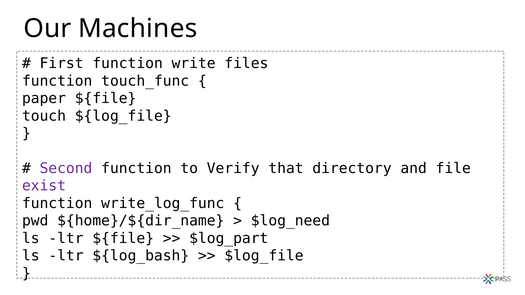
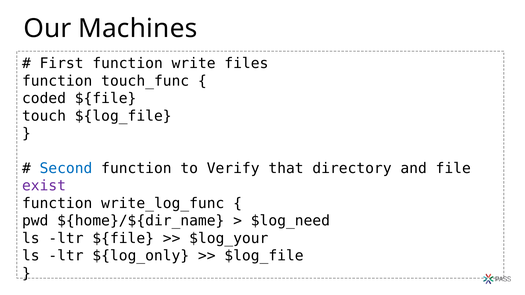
paper: paper -> coded
Second colour: purple -> blue
$log_part: $log_part -> $log_your
${log_bash: ${log_bash -> ${log_only
